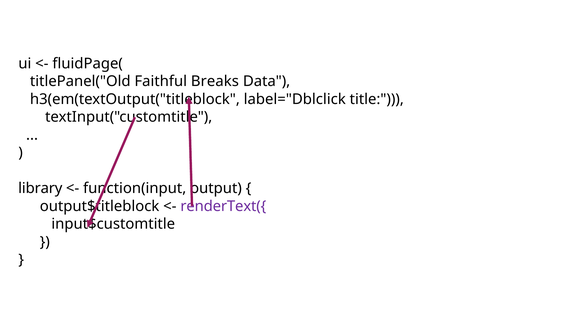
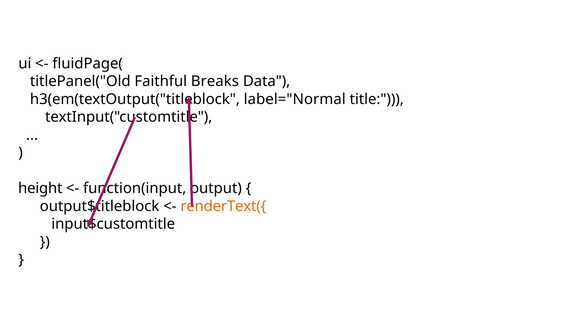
label="Dblclick: label="Dblclick -> label="Normal
library: library -> height
renderText({ colour: purple -> orange
